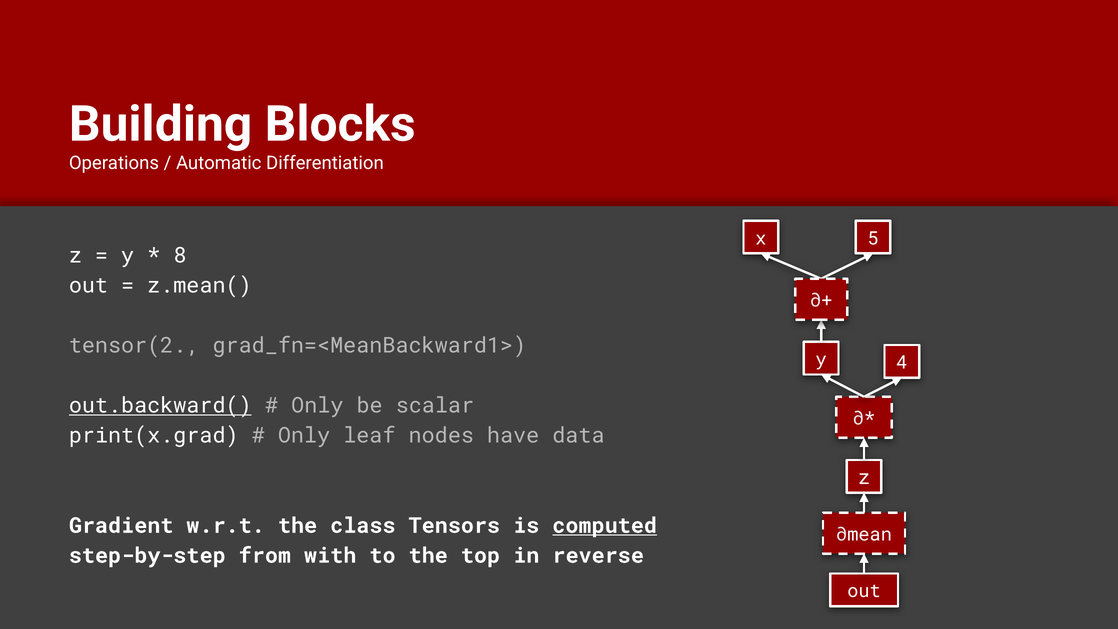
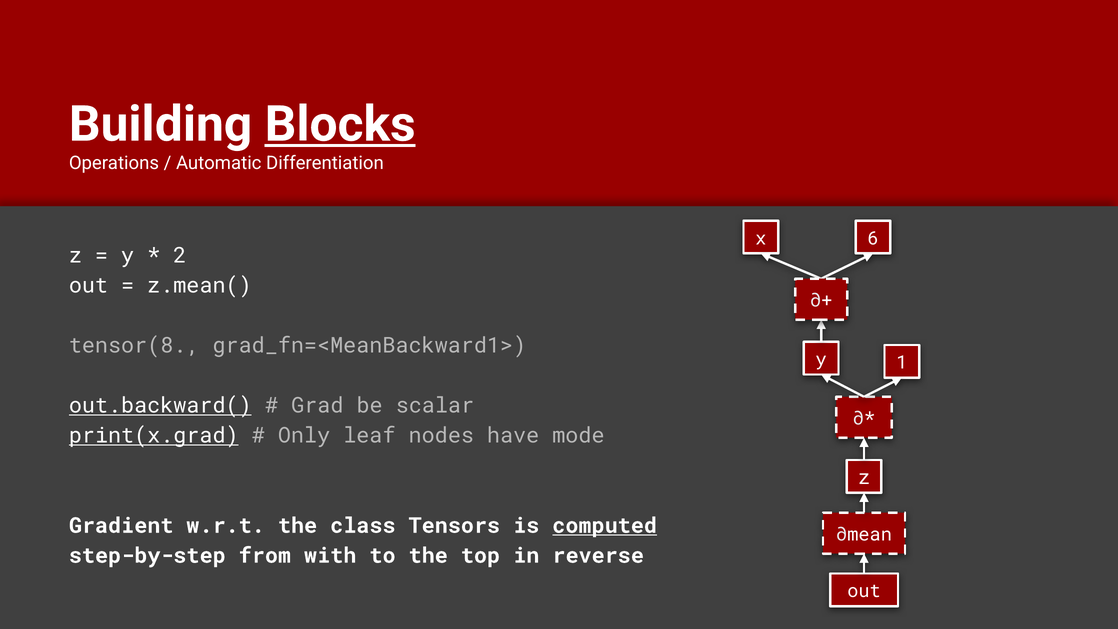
Blocks underline: none -> present
5: 5 -> 6
8: 8 -> 2
tensor(2: tensor(2 -> tensor(8
4: 4 -> 1
Only at (317, 406): Only -> Grad
print(x.grad underline: none -> present
data: data -> mode
